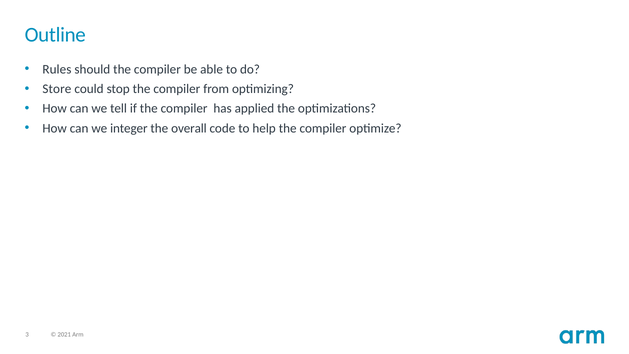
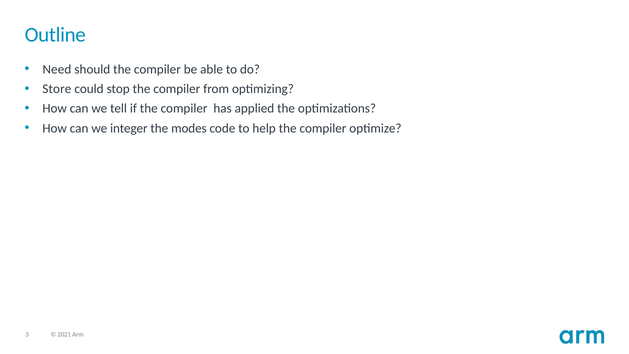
Rules: Rules -> Need
overall: overall -> modes
